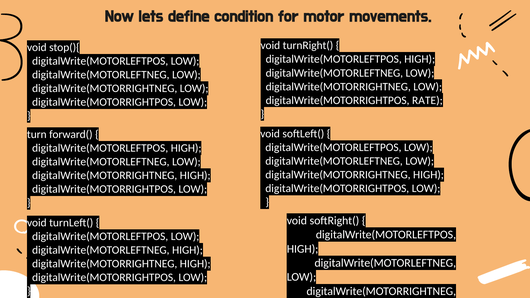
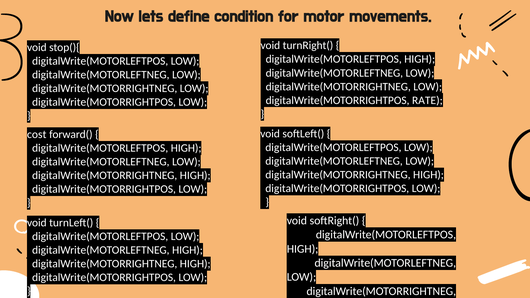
turn: turn -> cost
